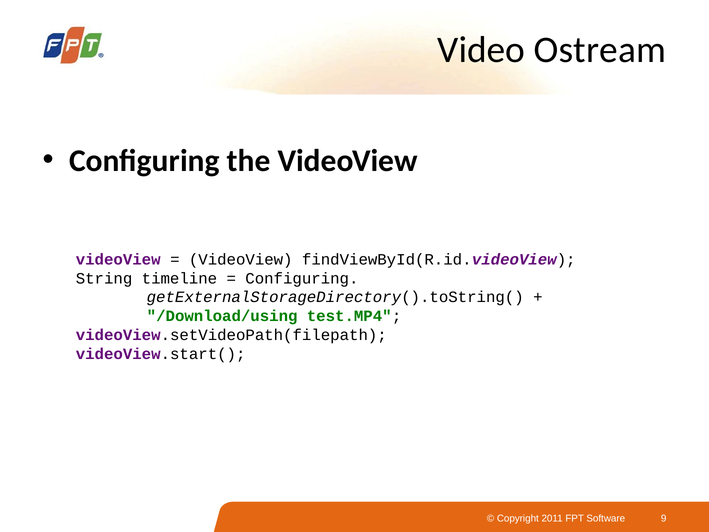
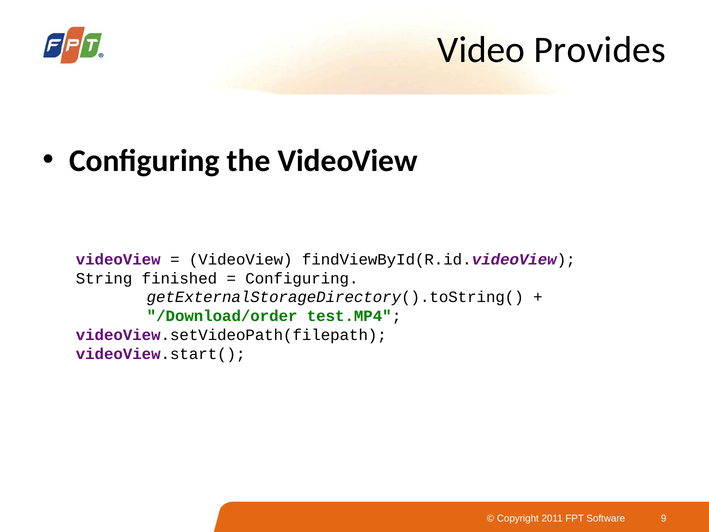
Ostream: Ostream -> Provides
timeline: timeline -> finished
/Download/using: /Download/using -> /Download/order
